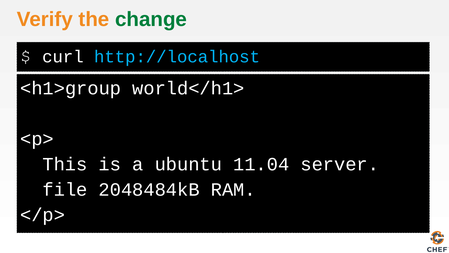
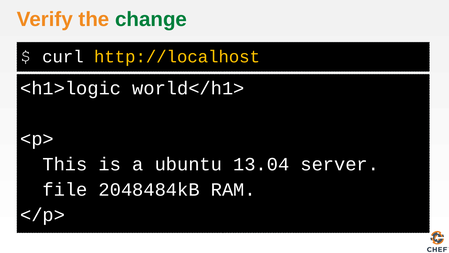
http://localhost colour: light blue -> yellow
<h1>group: <h1>group -> <h1>logic
11.04: 11.04 -> 13.04
